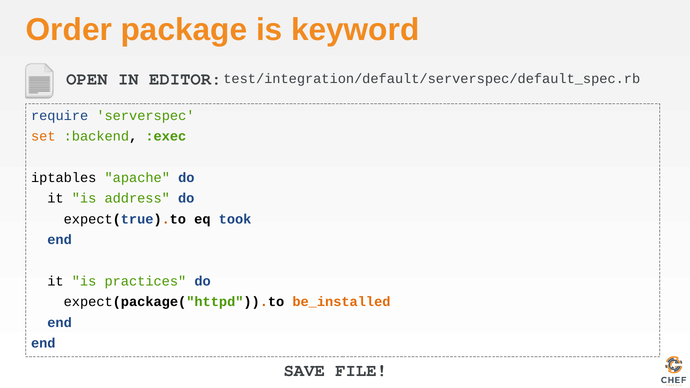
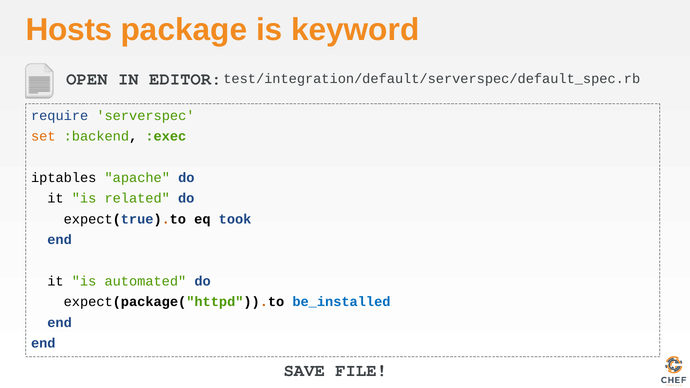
Order: Order -> Hosts
address: address -> related
practices: practices -> automated
be_installed colour: orange -> blue
